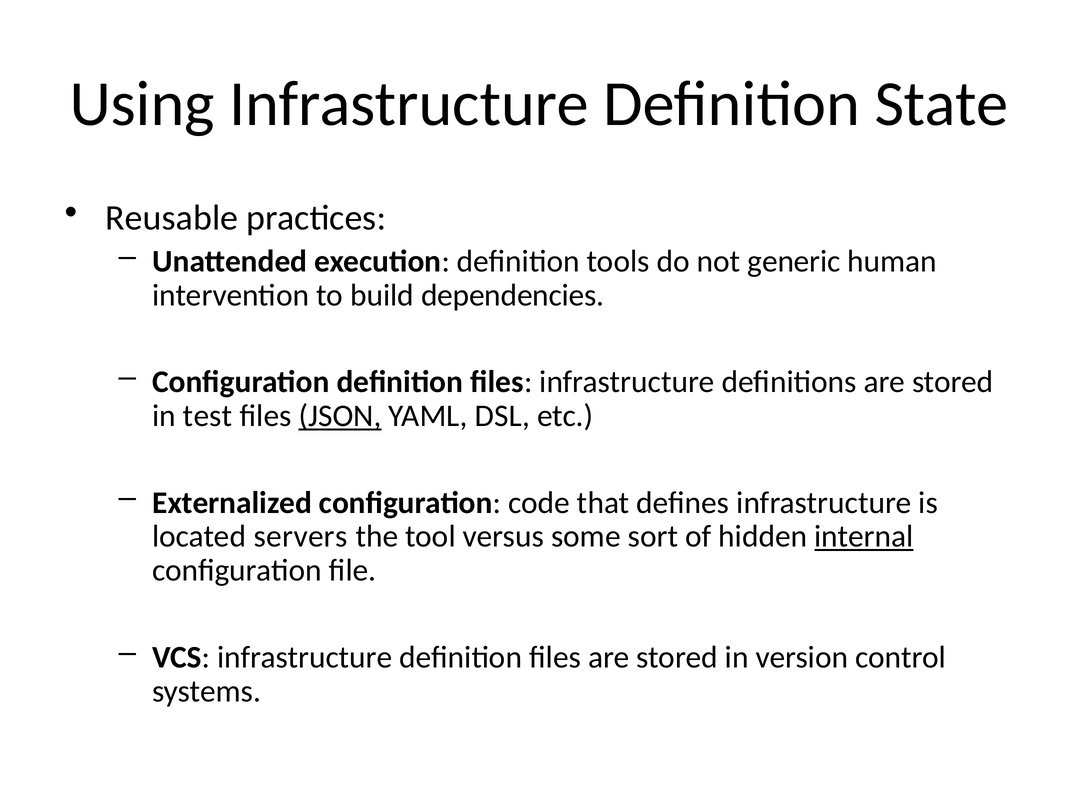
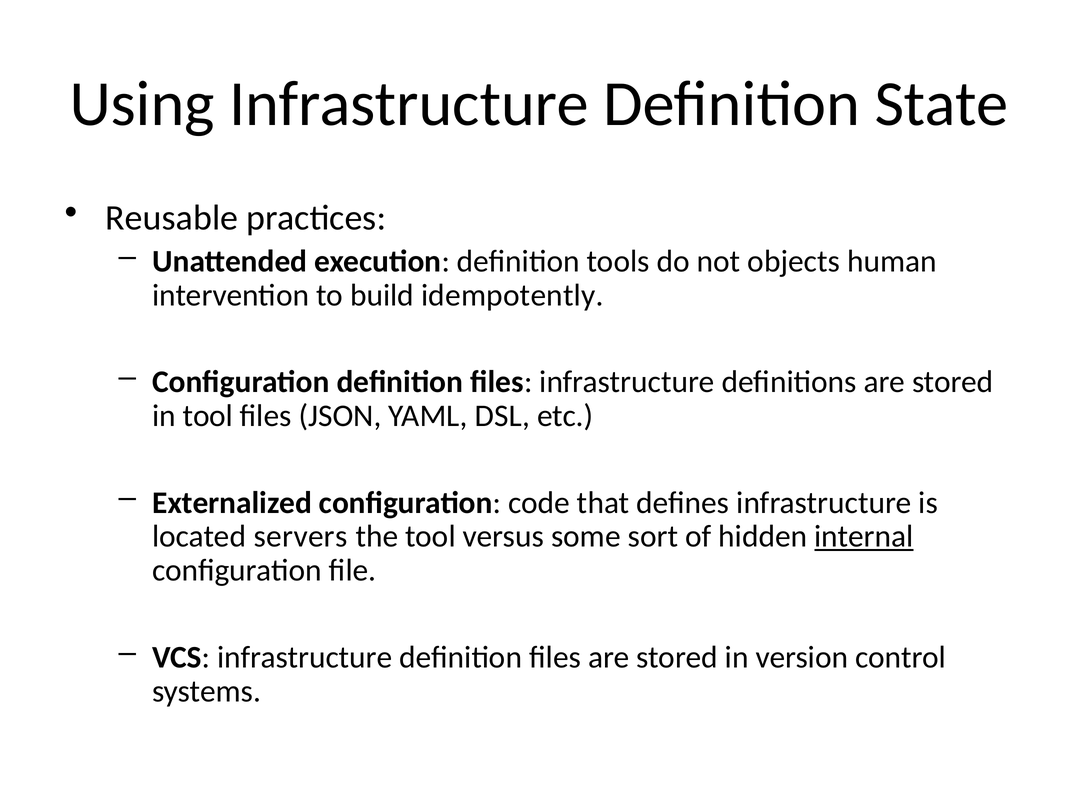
generic: generic -> objects
dependencies: dependencies -> idempotently
in test: test -> tool
JSON underline: present -> none
